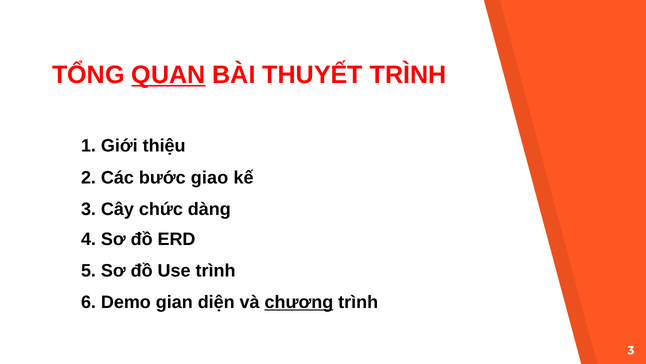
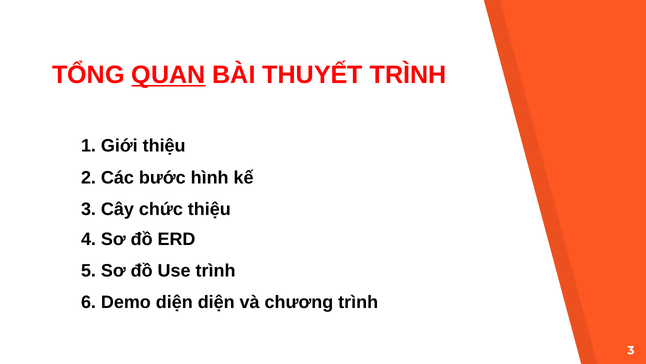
giao: giao -> hình
chức dàng: dàng -> thiệu
Demo gian: gian -> diện
chương underline: present -> none
